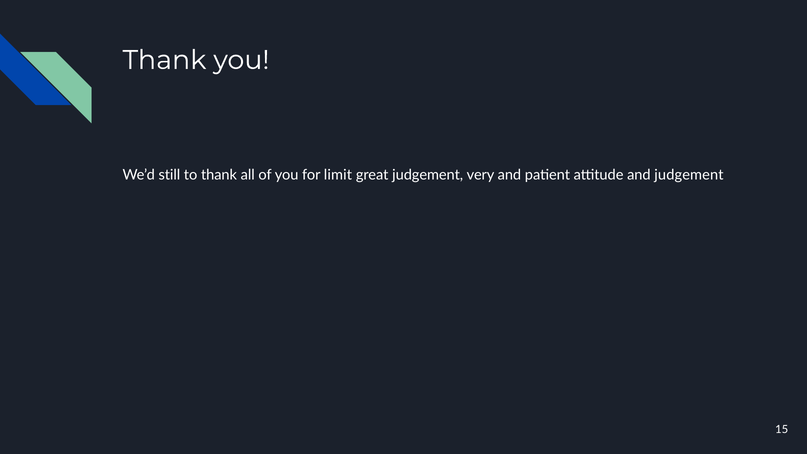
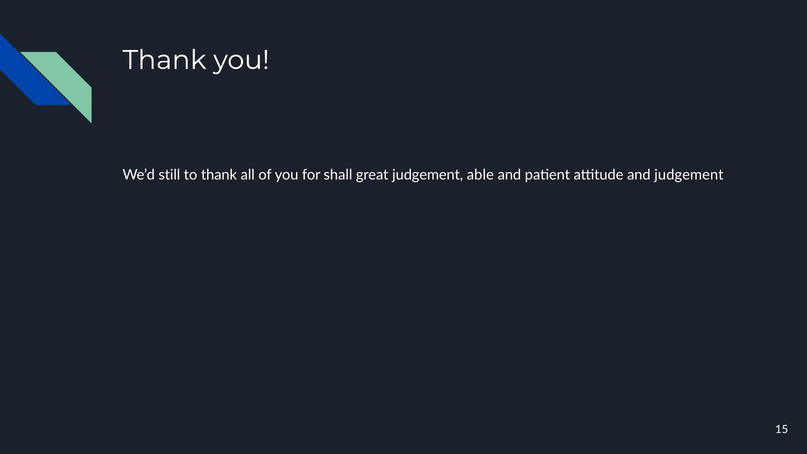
limit: limit -> shall
very: very -> able
